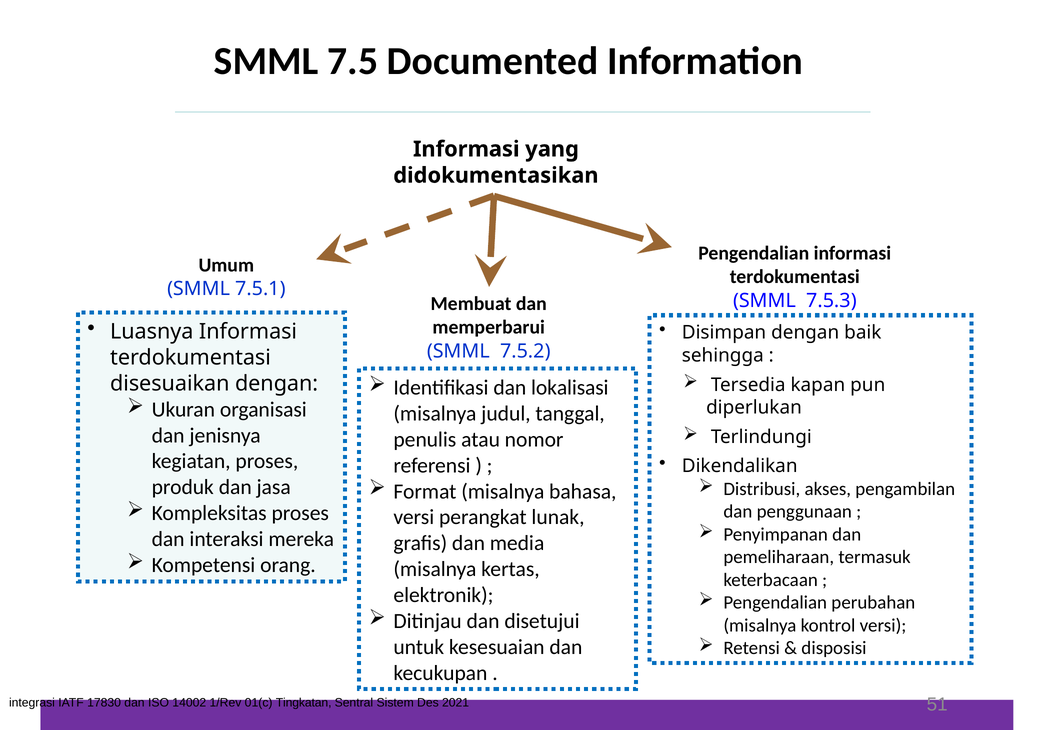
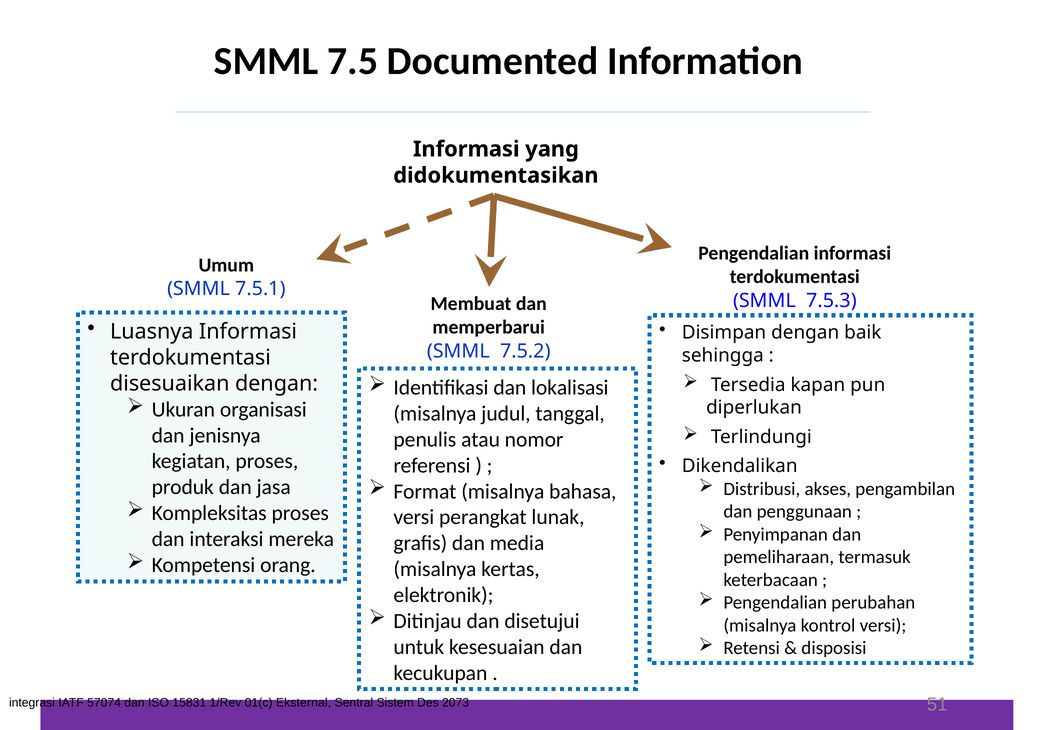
17830: 17830 -> 57074
14002: 14002 -> 15831
Tingkatan: Tingkatan -> Eksternal
2021: 2021 -> 2073
